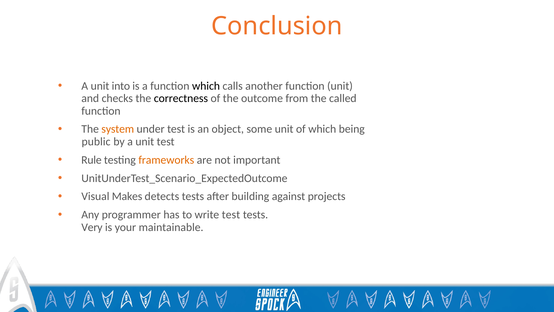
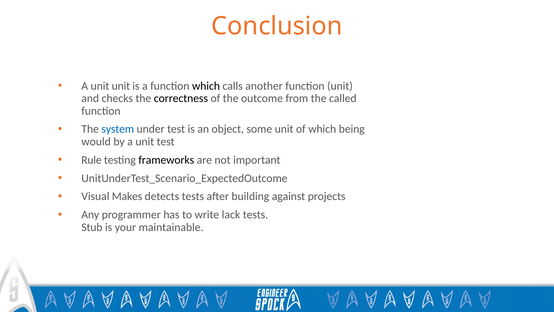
unit into: into -> unit
system colour: orange -> blue
public: public -> would
frameworks colour: orange -> black
write test: test -> lack
Very: Very -> Stub
